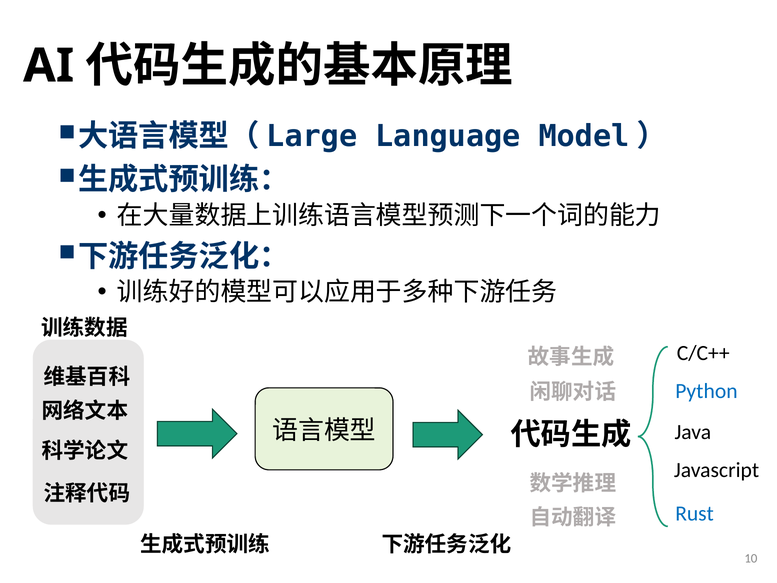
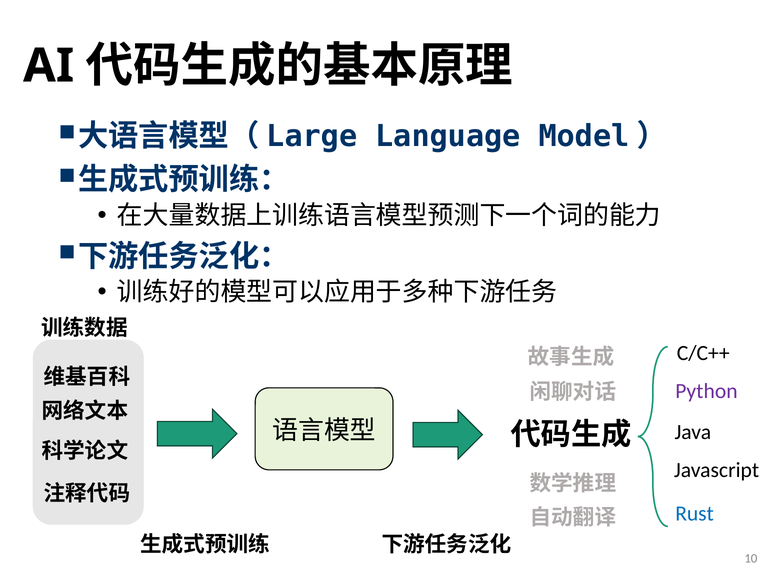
Python colour: blue -> purple
